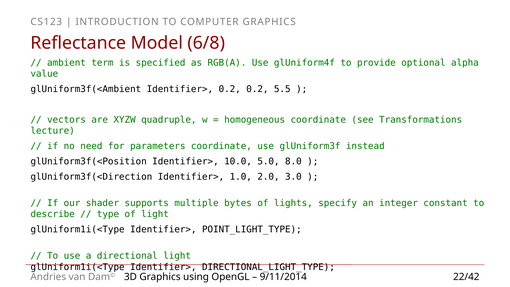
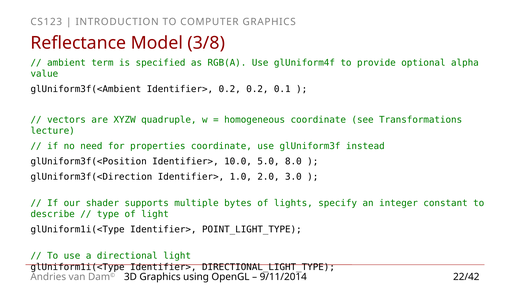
6/8: 6/8 -> 3/8
5.5: 5.5 -> 0.1
parameters: parameters -> properties
